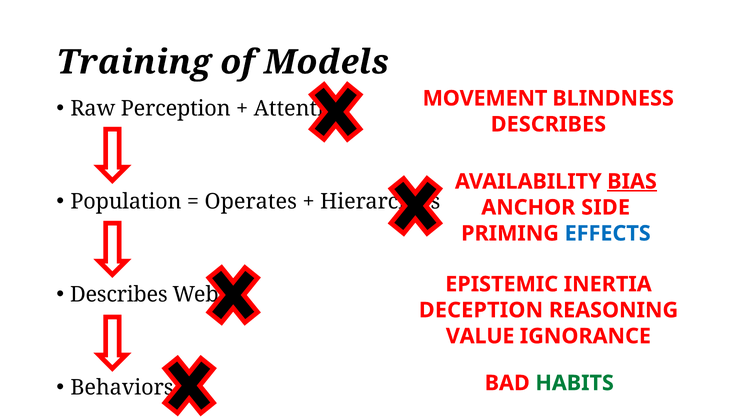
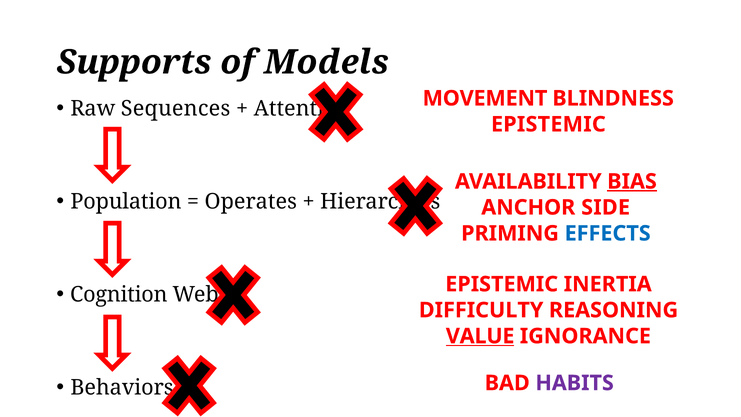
Training: Training -> Supports
Perception: Perception -> Sequences
DESCRIBES at (548, 124): DESCRIBES -> EPISTEMIC
Describes at (119, 294): Describes -> Cognition
DECEPTION: DECEPTION -> DIFFICULTY
VALUE underline: none -> present
HABITS colour: green -> purple
